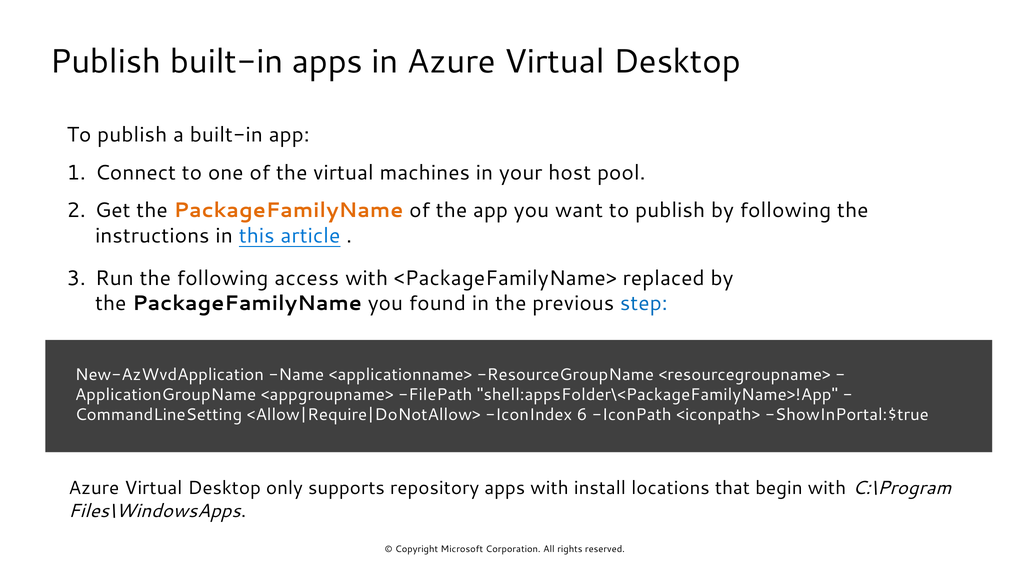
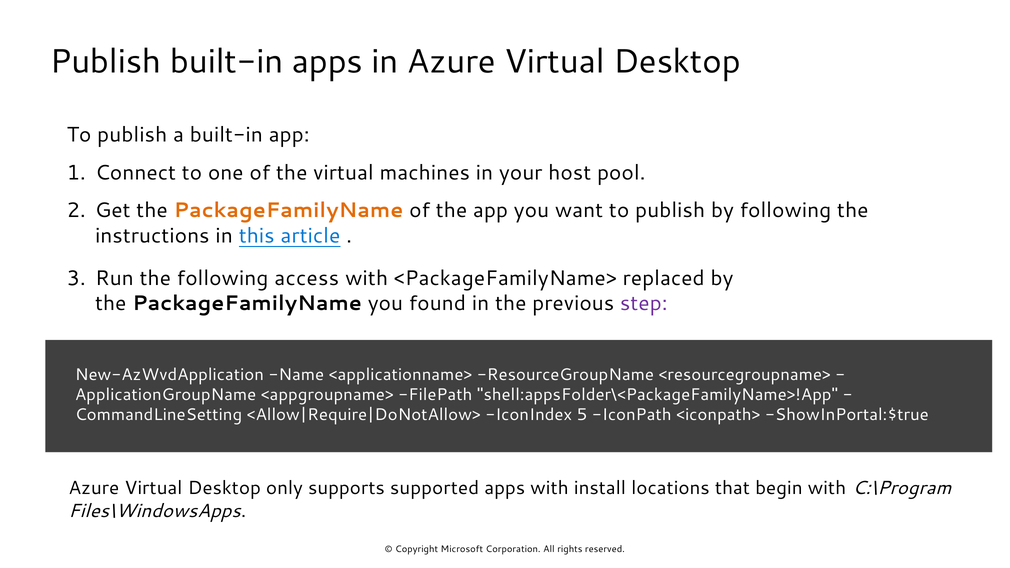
step colour: blue -> purple
6: 6 -> 5
repository: repository -> supported
